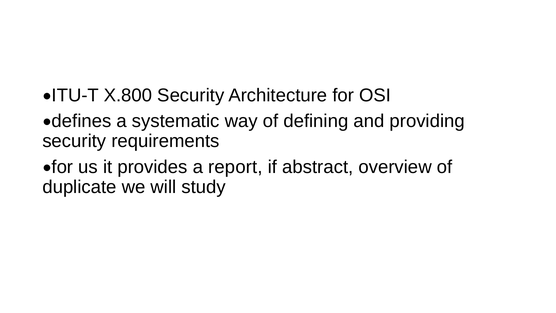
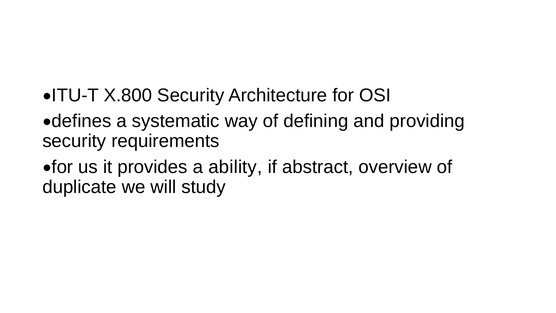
report: report -> ability
